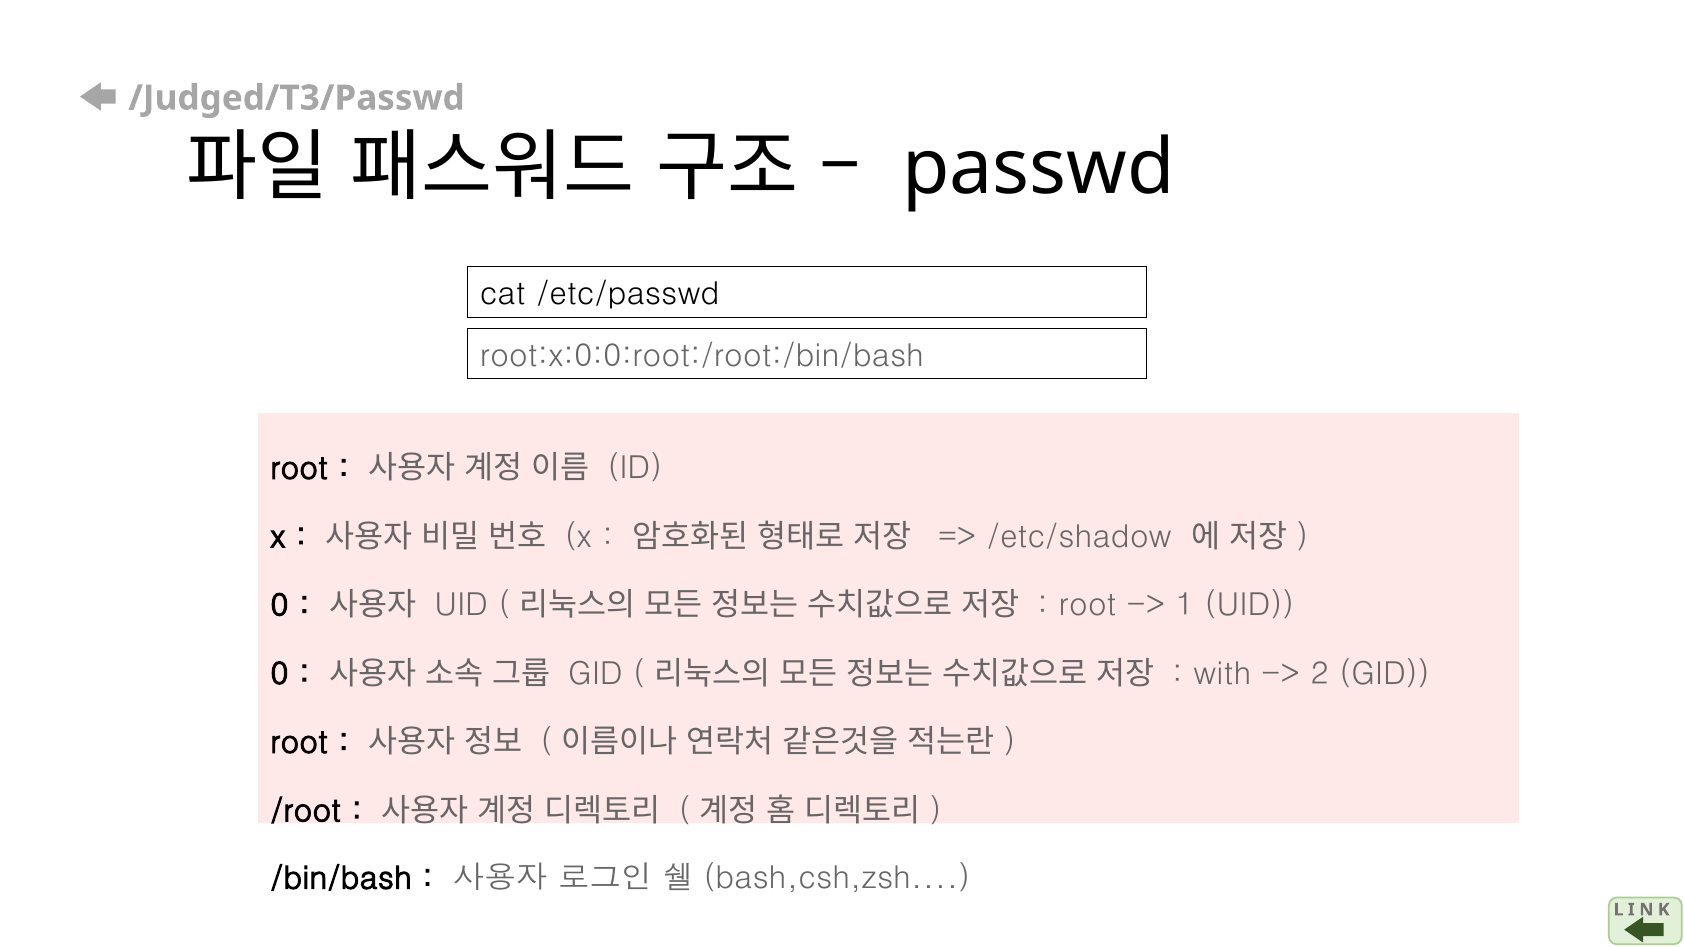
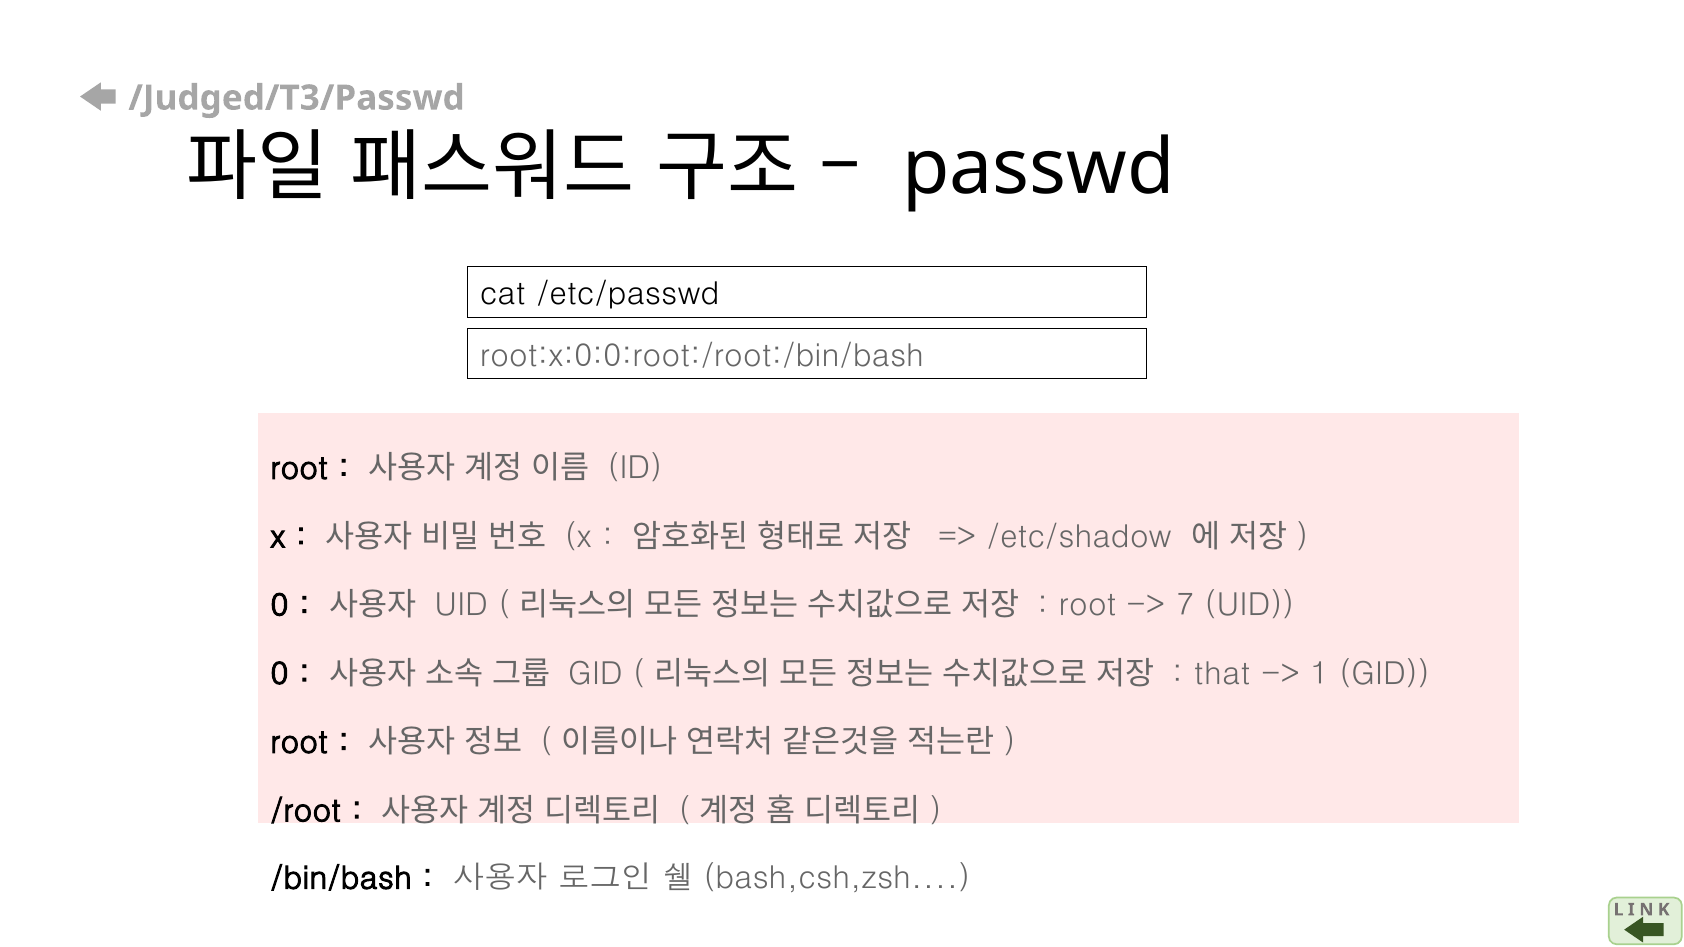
1: 1 -> 7
with: with -> that
2: 2 -> 1
